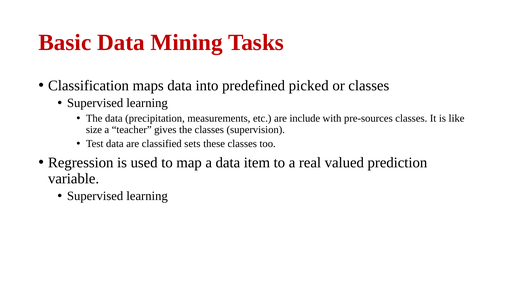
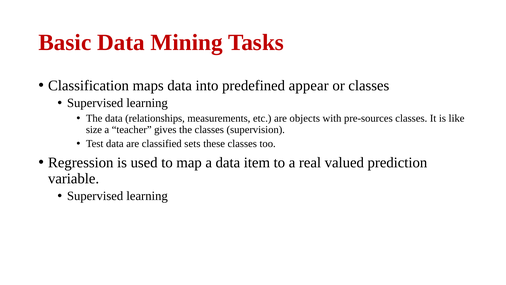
picked: picked -> appear
precipitation: precipitation -> relationships
include: include -> objects
